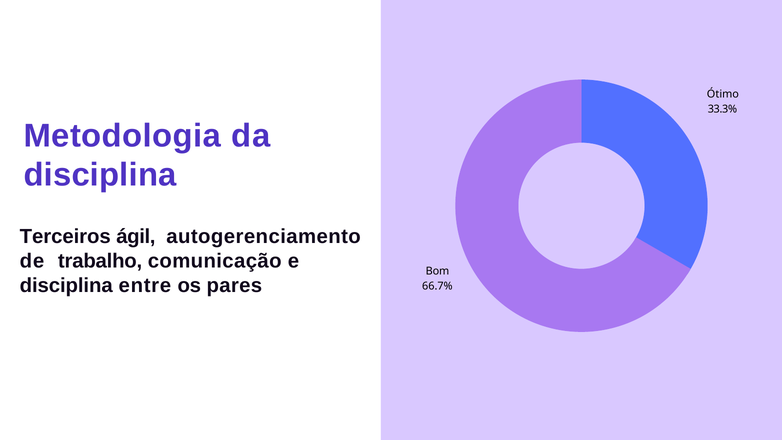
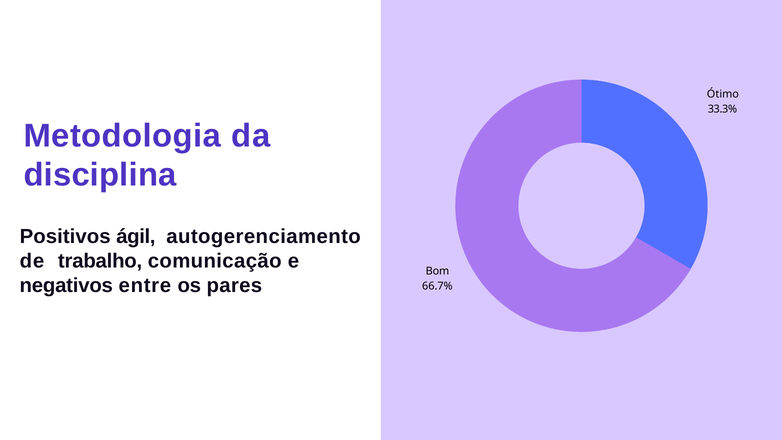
Terceiros: Terceiros -> Positivos
disciplina at (66, 285): disciplina -> negativos
